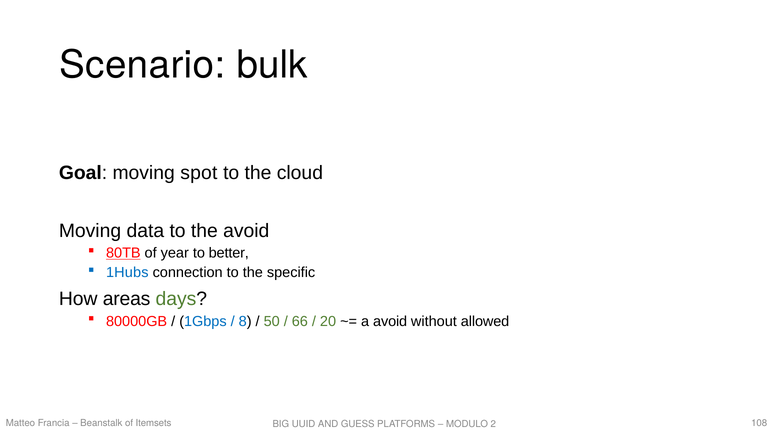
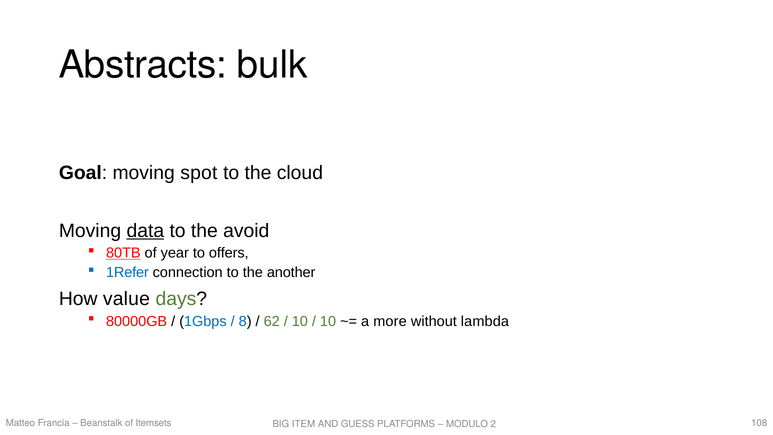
Scenario: Scenario -> Abstracts
data underline: none -> present
better: better -> offers
1Hubs: 1Hubs -> 1Refer
specific: specific -> another
areas: areas -> value
50: 50 -> 62
66 at (300, 321): 66 -> 10
20 at (328, 321): 20 -> 10
a avoid: avoid -> more
allowed: allowed -> lambda
UUID: UUID -> ITEM
